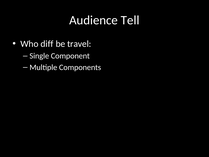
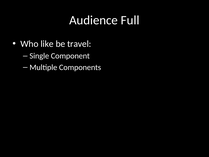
Tell: Tell -> Full
diff: diff -> like
